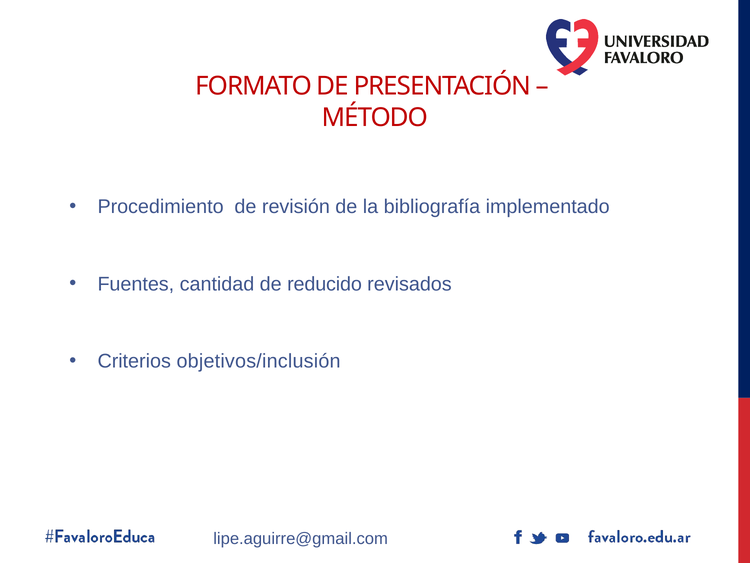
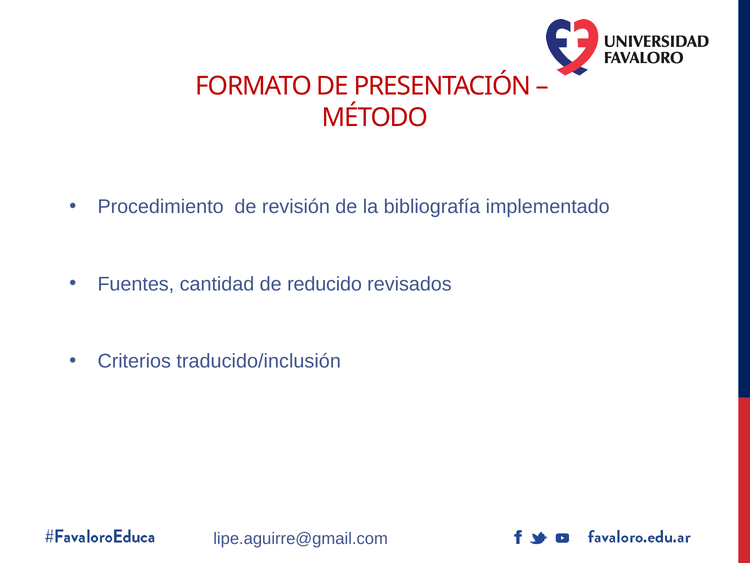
objetivos/inclusión: objetivos/inclusión -> traducido/inclusión
